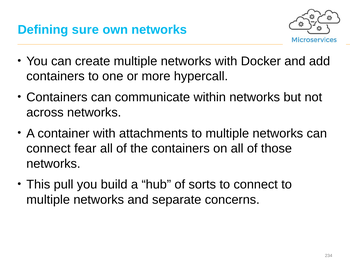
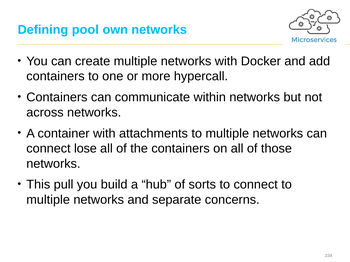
sure: sure -> pool
fear: fear -> lose
